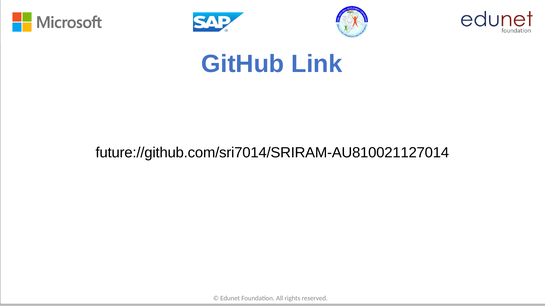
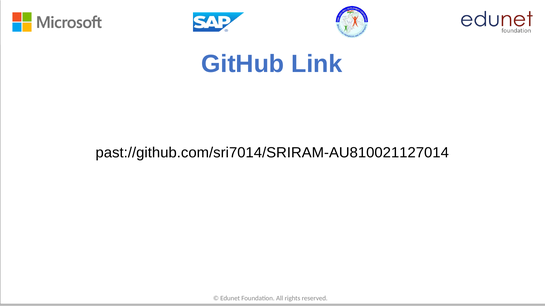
future://github.com/sri7014/SRIRAM-AU810021127014: future://github.com/sri7014/SRIRAM-AU810021127014 -> past://github.com/sri7014/SRIRAM-AU810021127014
